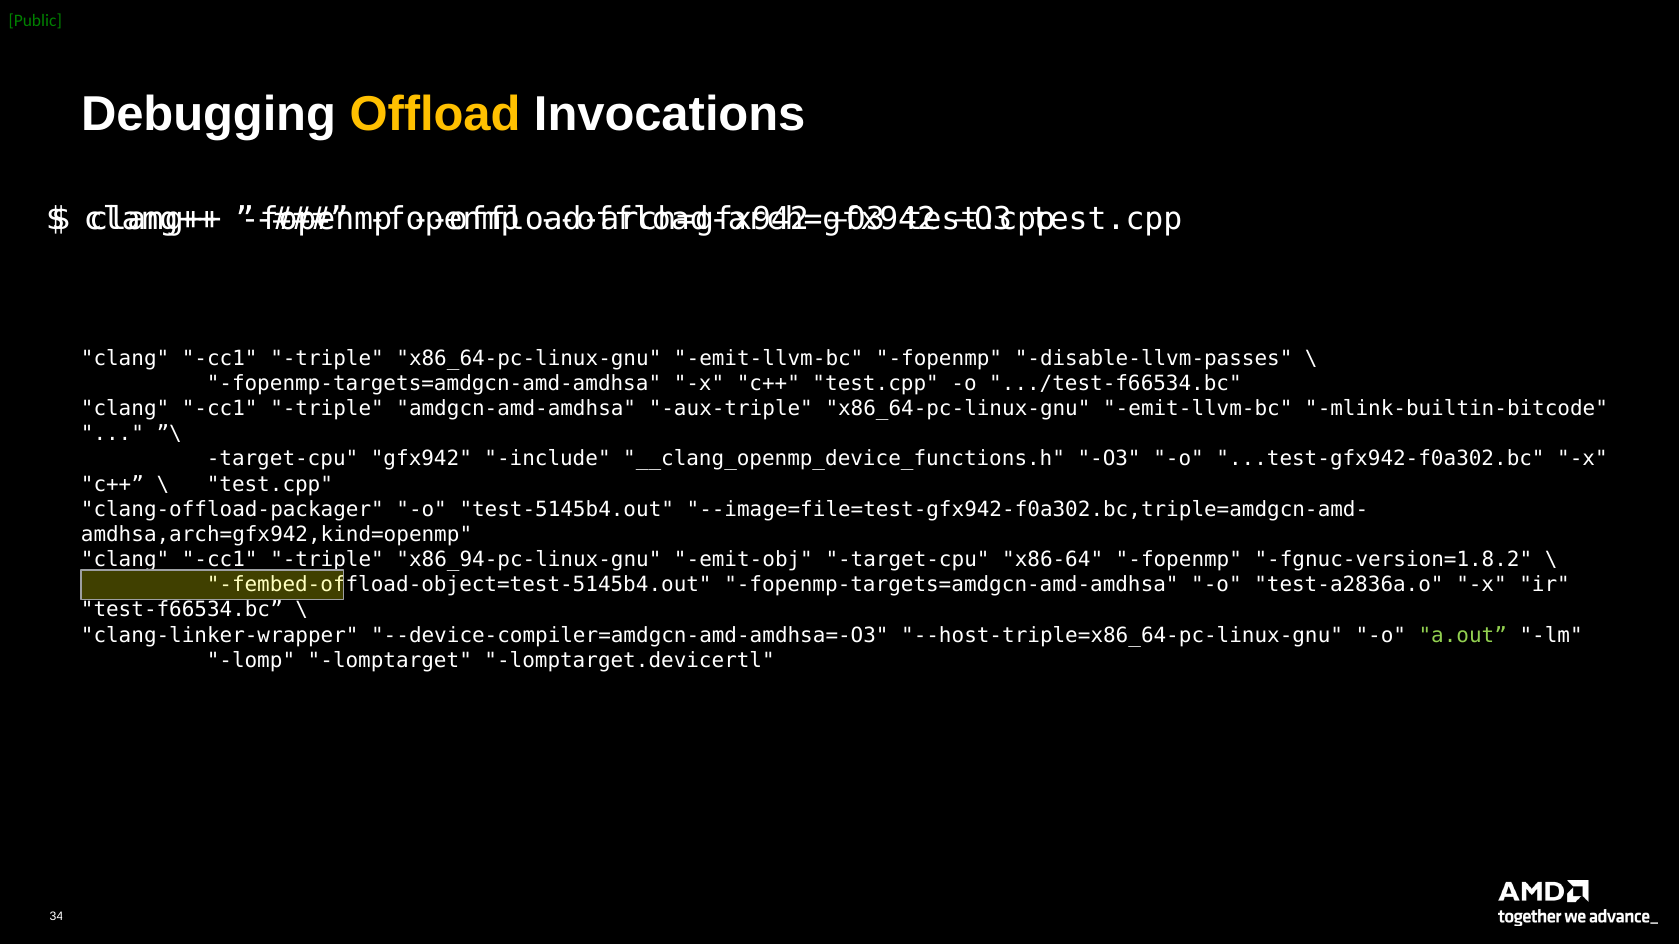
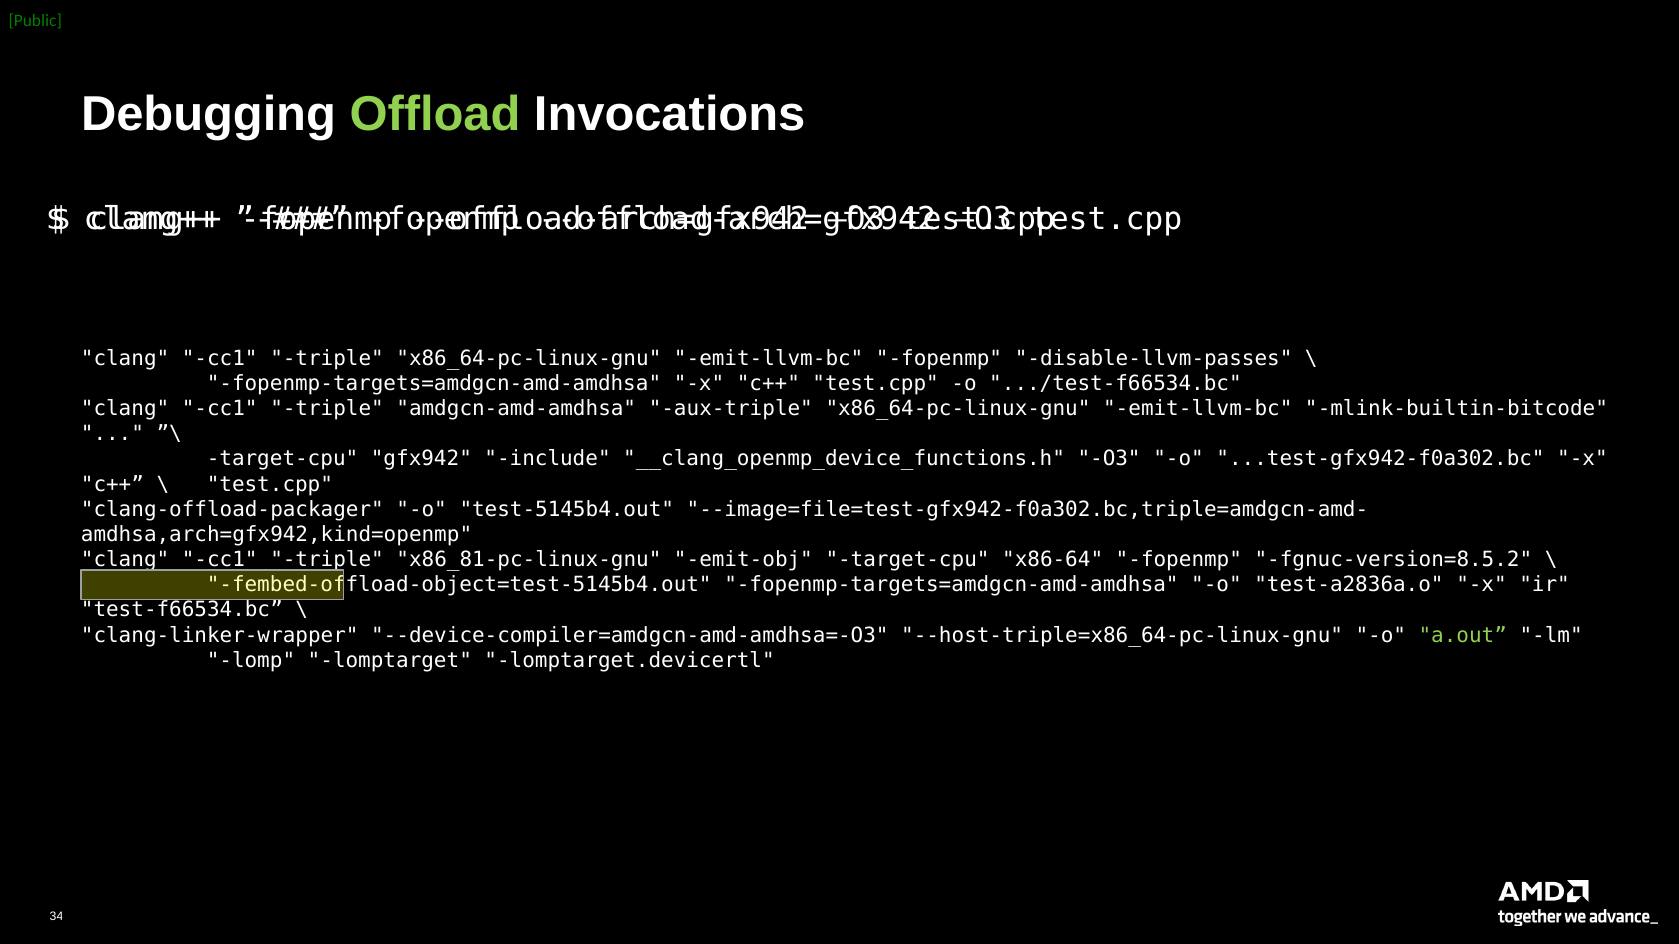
Offload colour: yellow -> light green
x86_94-pc-linux-gnu: x86_94-pc-linux-gnu -> x86_81-pc-linux-gnu
fgnuc-version=1.8.2: fgnuc-version=1.8.2 -> fgnuc-version=8.5.2
